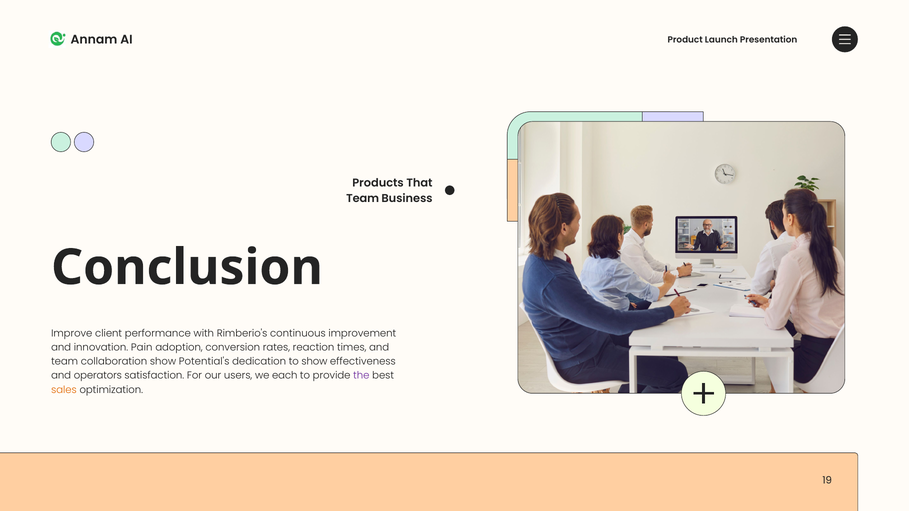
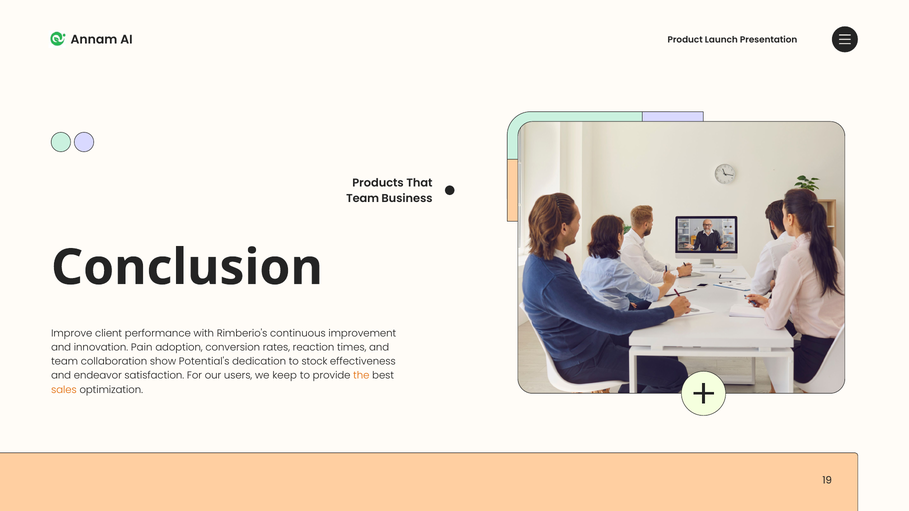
to show: show -> stock
operators: operators -> endeavor
each: each -> keep
the colour: purple -> orange
